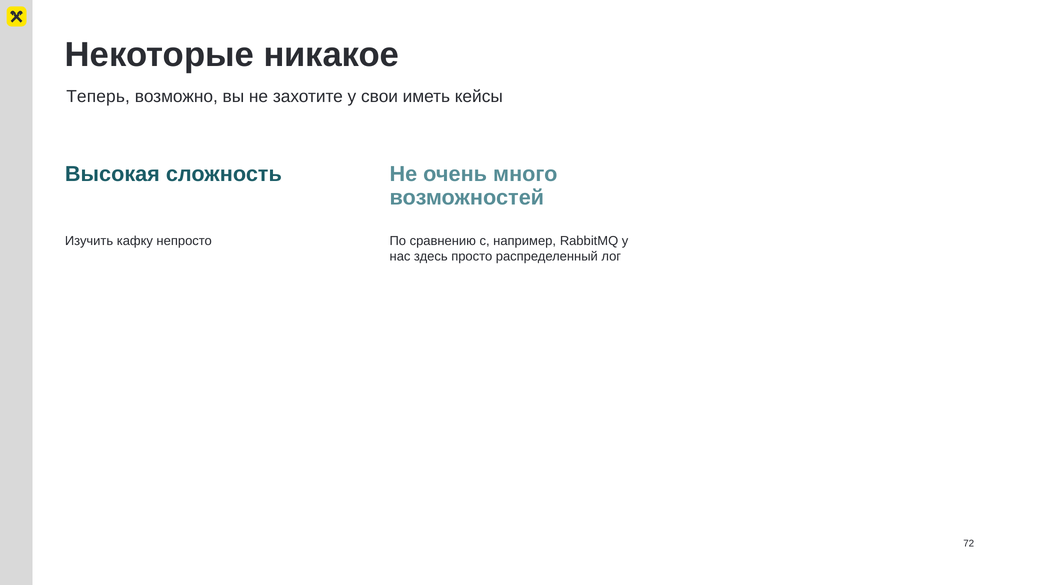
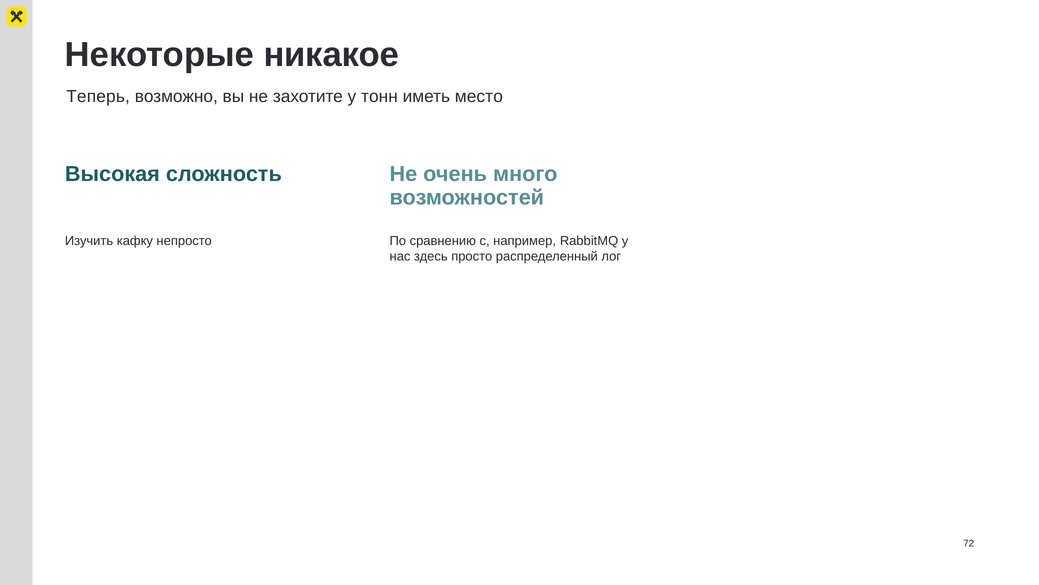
свои: свои -> тонн
кейсы: кейсы -> место
